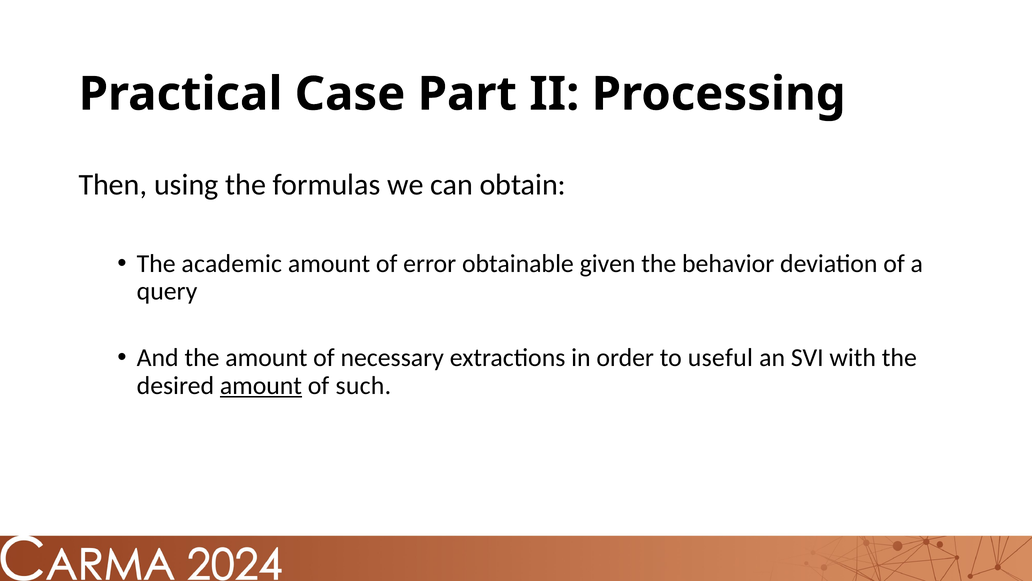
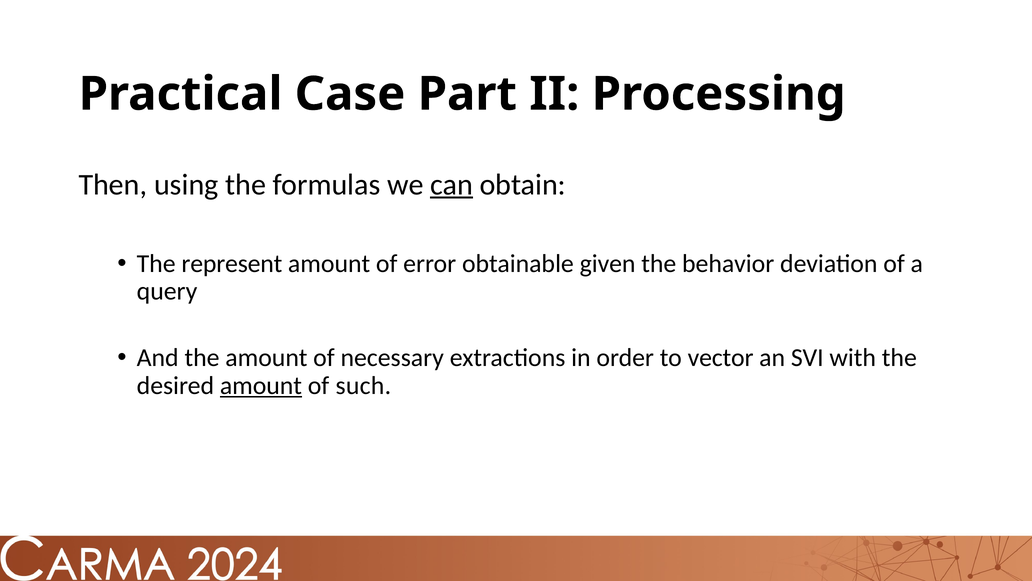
can underline: none -> present
academic: academic -> represent
useful: useful -> vector
